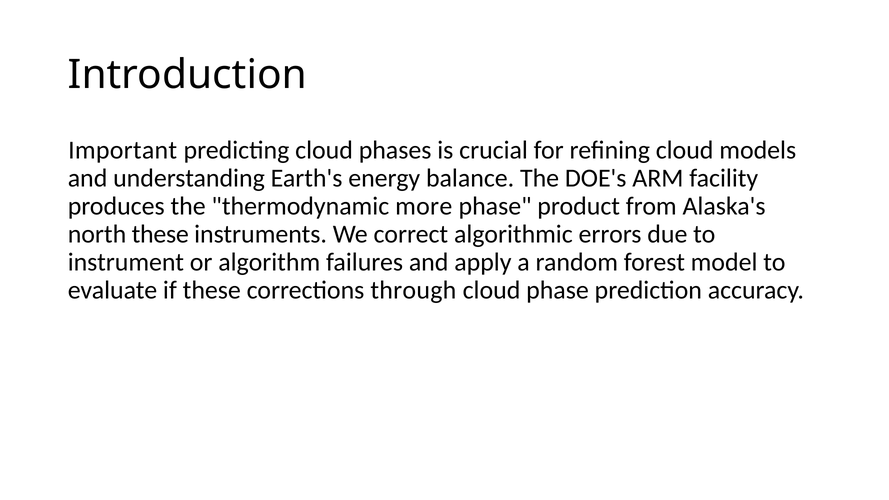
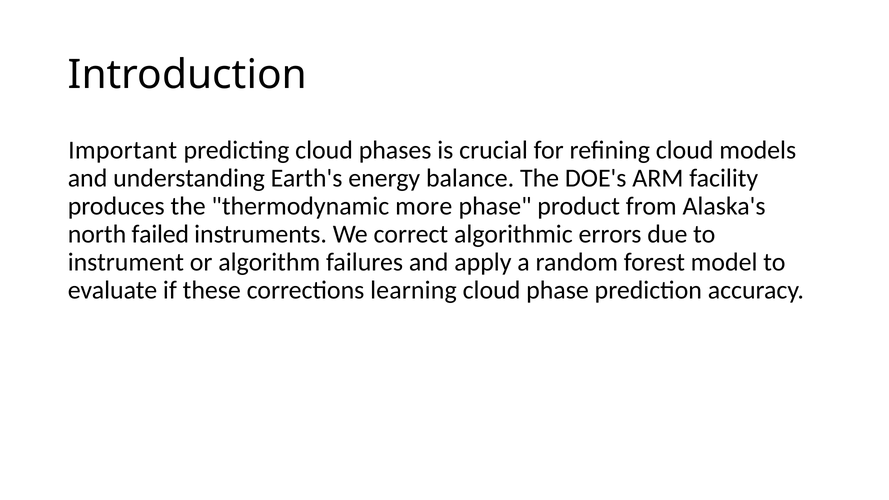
north these: these -> failed
through: through -> learning
